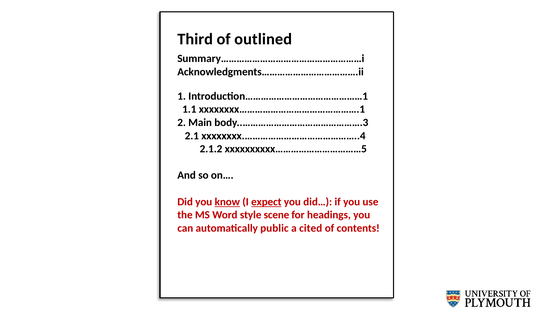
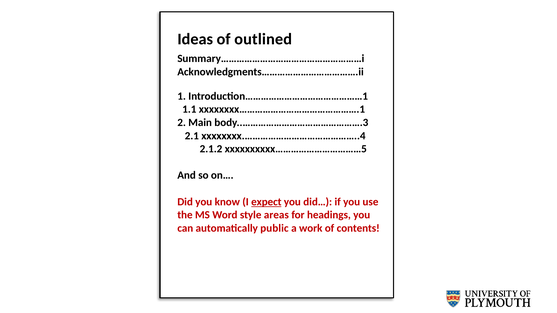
Third: Third -> Ideas
know underline: present -> none
scene: scene -> areas
cited: cited -> work
